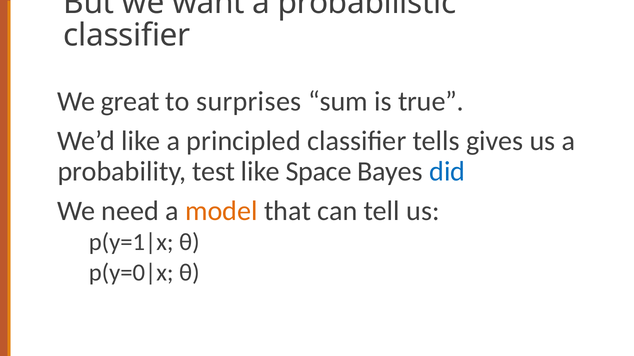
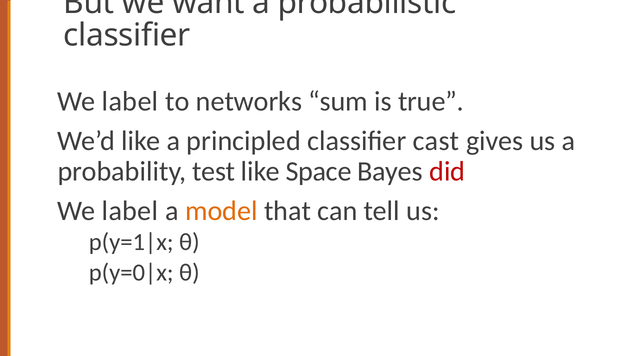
great at (130, 101): great -> label
surprises: surprises -> networks
tells: tells -> cast
did colour: blue -> red
need at (130, 211): need -> label
